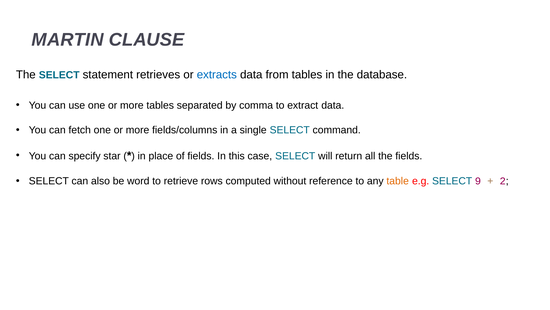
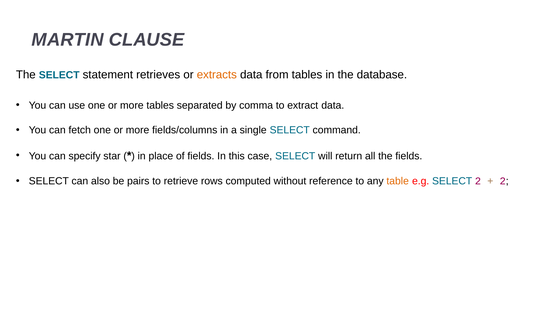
extracts colour: blue -> orange
word: word -> pairs
SELECT 9: 9 -> 2
